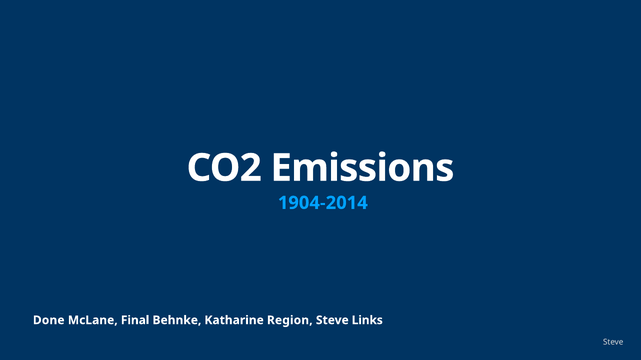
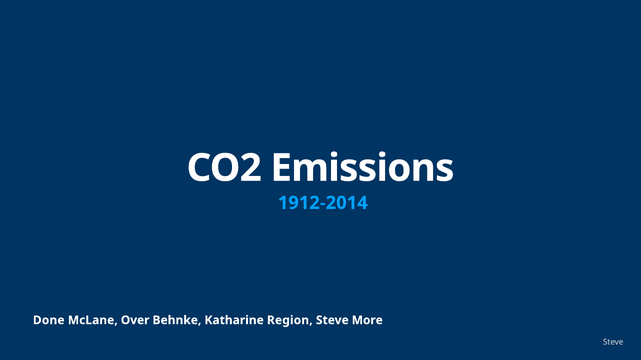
1904-2014: 1904-2014 -> 1912-2014
Final: Final -> Over
Links: Links -> More
